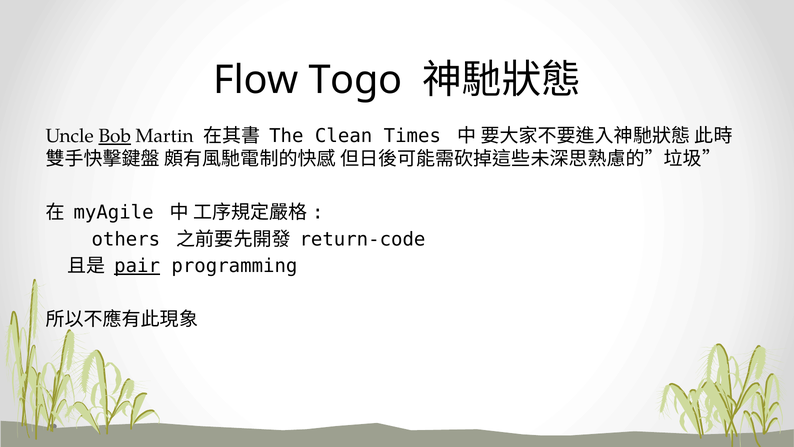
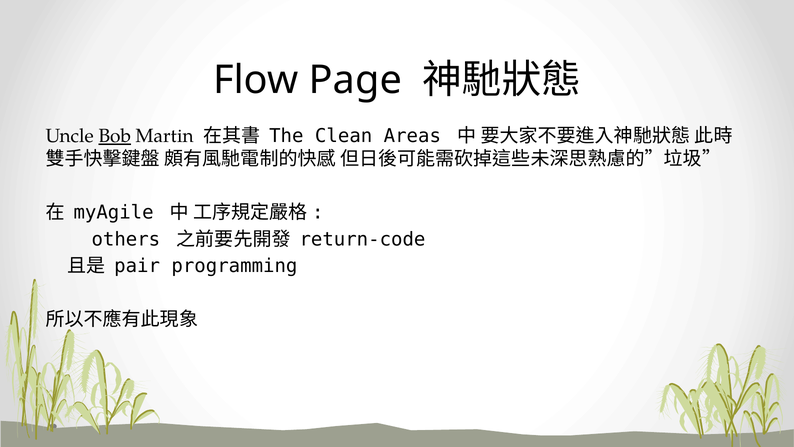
Togo: Togo -> Page
Times: Times -> Areas
pair underline: present -> none
